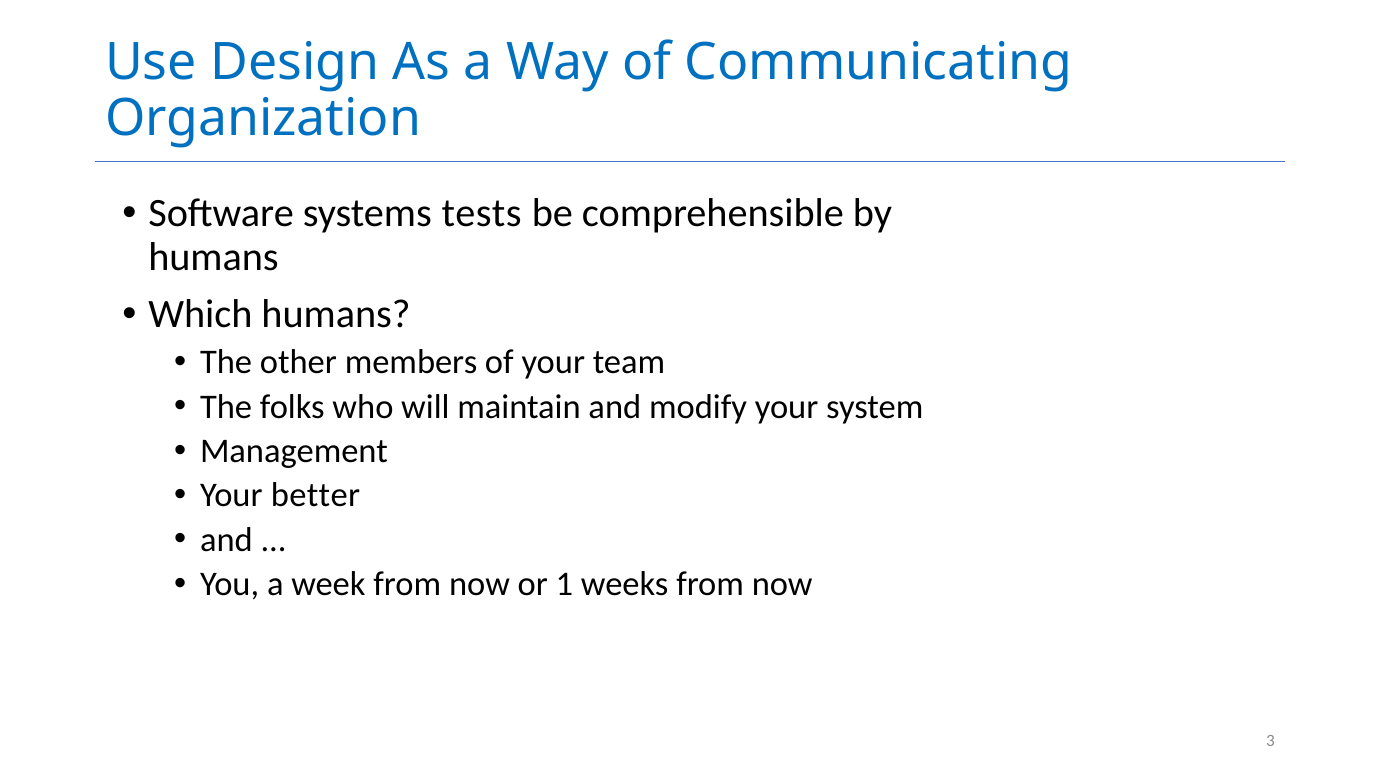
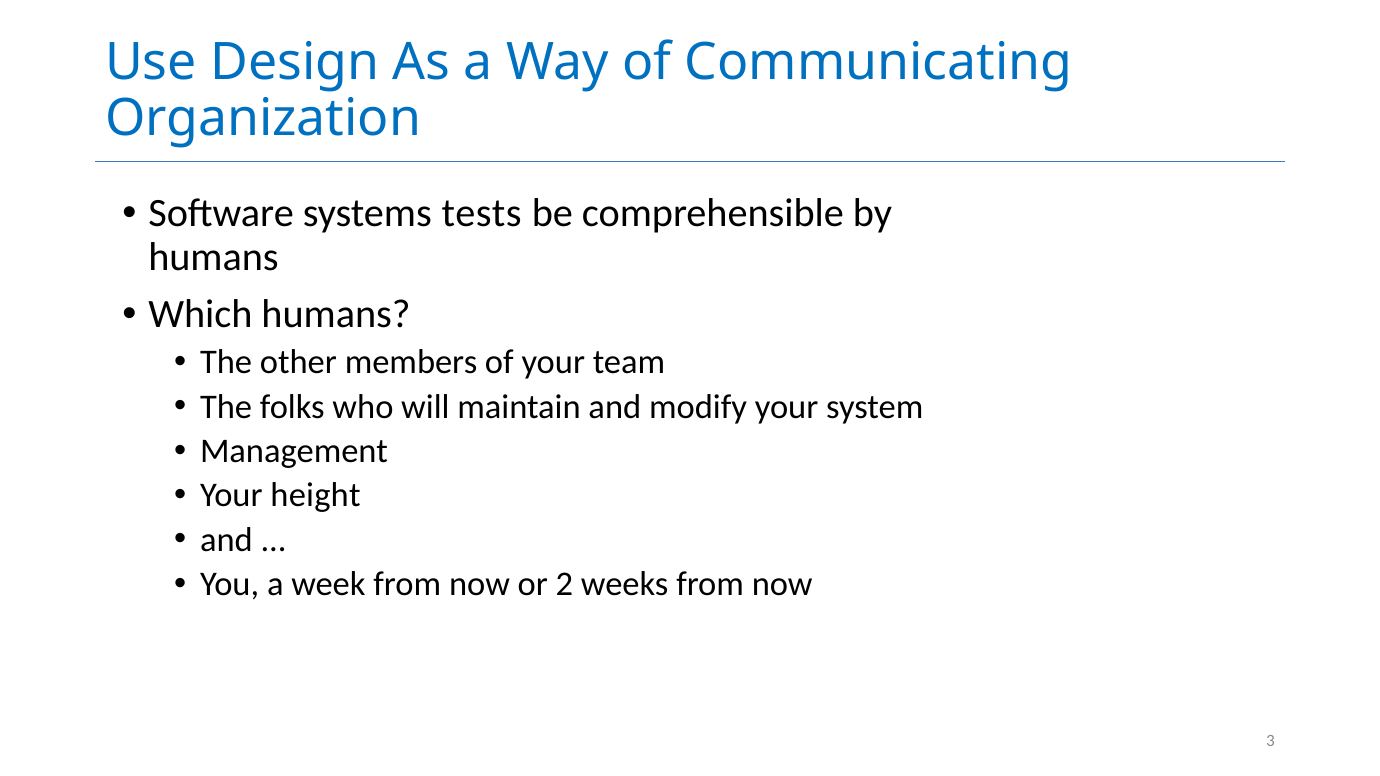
better: better -> height
1: 1 -> 2
